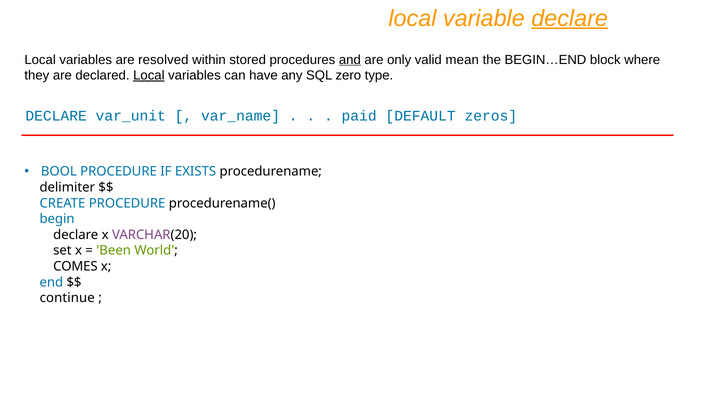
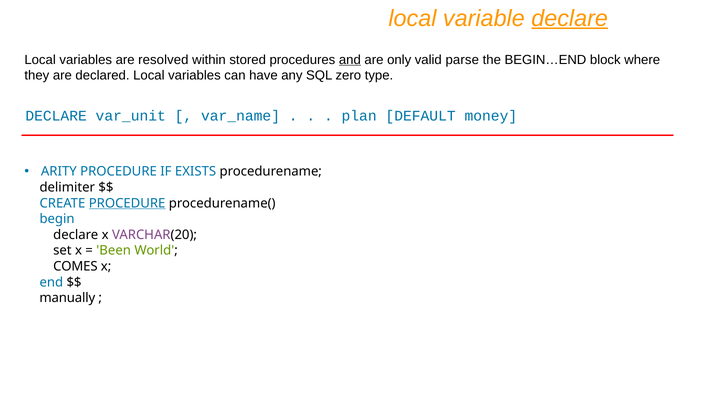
mean: mean -> parse
Local at (149, 75) underline: present -> none
paid: paid -> plan
zeros: zeros -> money
BOOL: BOOL -> ARITY
PROCEDURE at (127, 203) underline: none -> present
continue: continue -> manually
